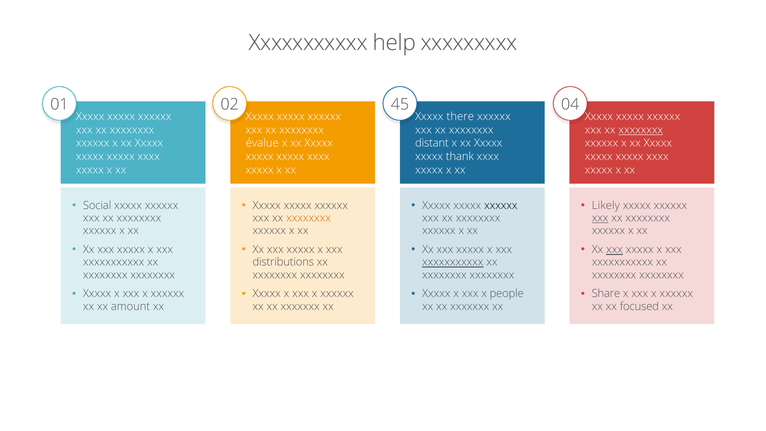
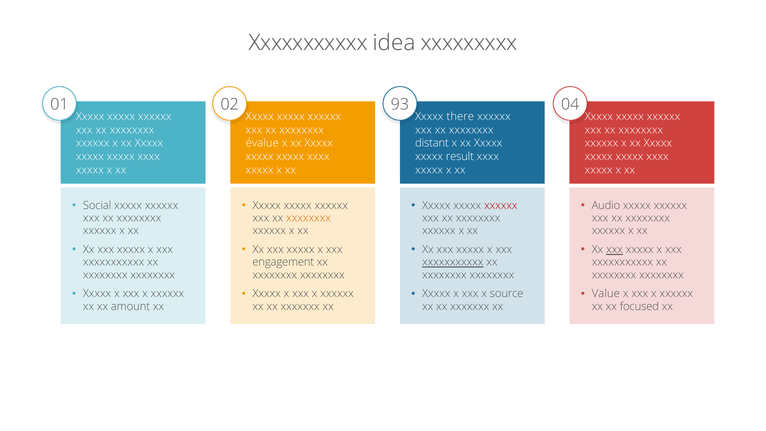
help: help -> idea
45: 45 -> 93
xxxxxxxx at (641, 130) underline: present -> none
thank: thank -> result
xxxxxx at (501, 205) colour: black -> red
Likely: Likely -> Audio
xxx at (600, 218) underline: present -> none
distributions: distributions -> engagement
people: people -> source
Share: Share -> Value
